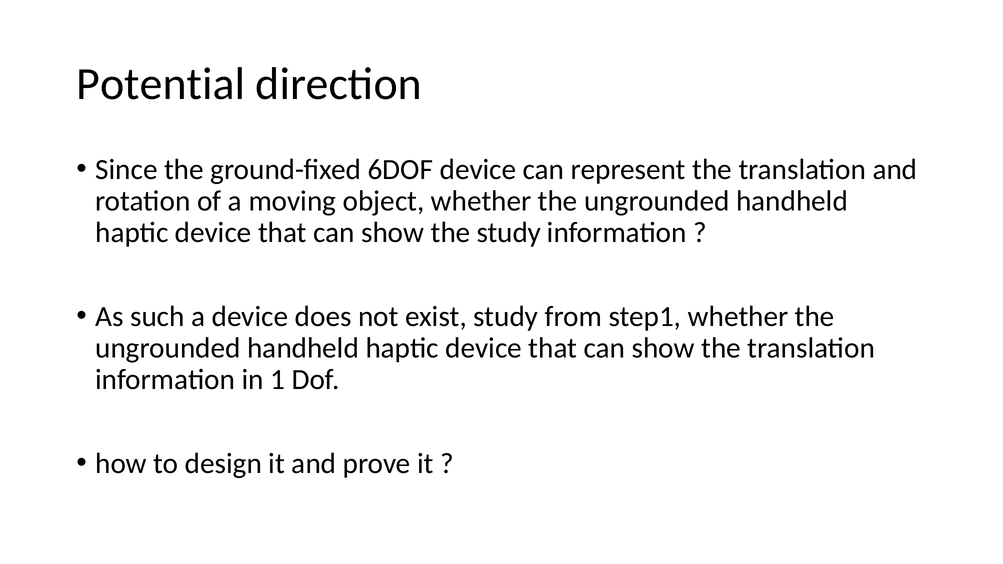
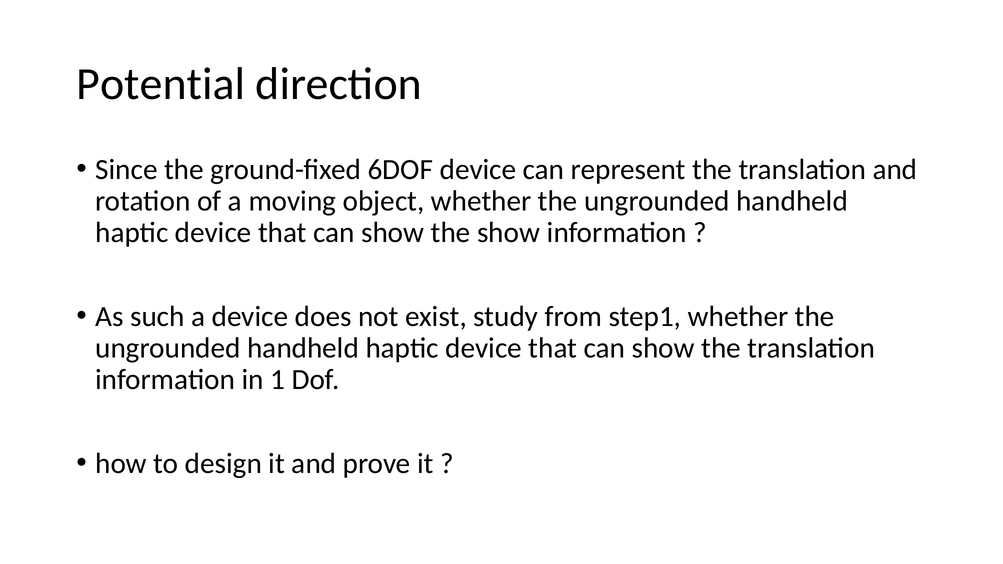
the study: study -> show
